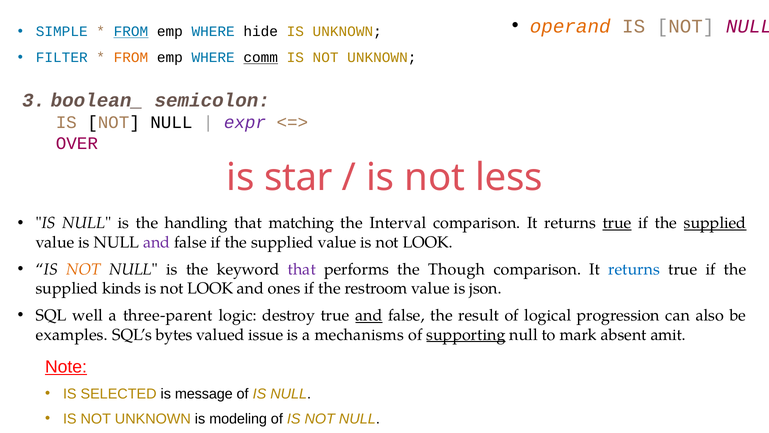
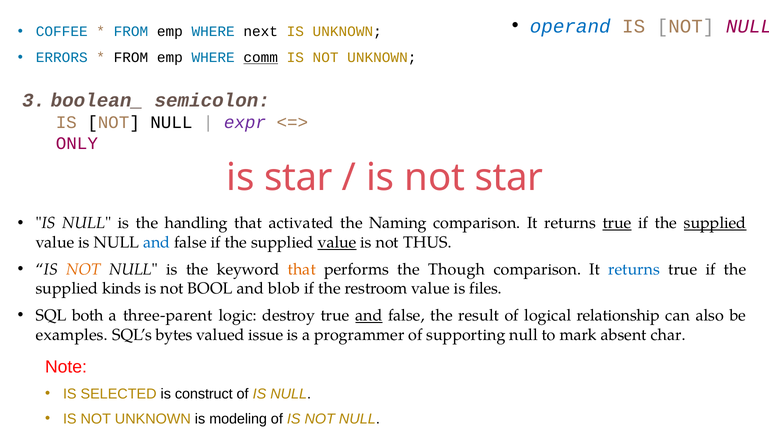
operand colour: orange -> blue
SIMPLE: SIMPLE -> COFFEE
FROM at (131, 32) underline: present -> none
hide: hide -> next
FILTER: FILTER -> ERRORS
FROM at (131, 58) colour: orange -> black
OVER: OVER -> ONLY
not less: less -> star
matching: matching -> activated
Interval: Interval -> Naming
and at (157, 242) colour: purple -> blue
value at (337, 242) underline: none -> present
LOOK at (428, 242): LOOK -> THUS
that at (302, 269) colour: purple -> orange
LOOK at (210, 288): LOOK -> BOOL
ones: ones -> blob
json: json -> files
well: well -> both
progression: progression -> relationship
mechanisms: mechanisms -> programmer
supporting underline: present -> none
amit: amit -> char
Note underline: present -> none
message: message -> construct
